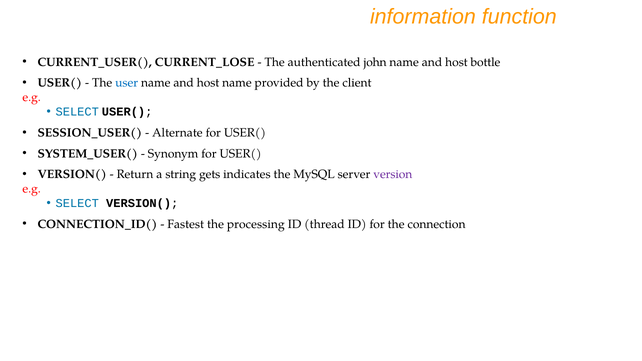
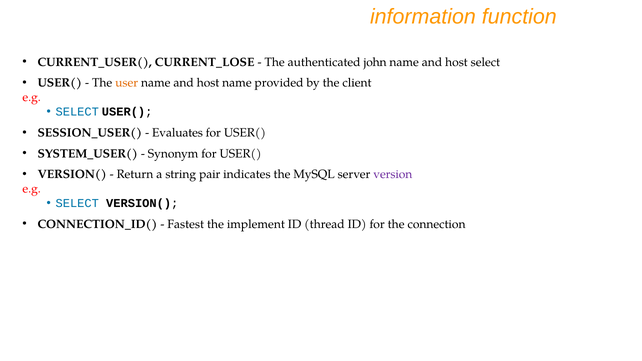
host bottle: bottle -> select
user colour: blue -> orange
Alternate: Alternate -> Evaluates
gets: gets -> pair
processing: processing -> implement
